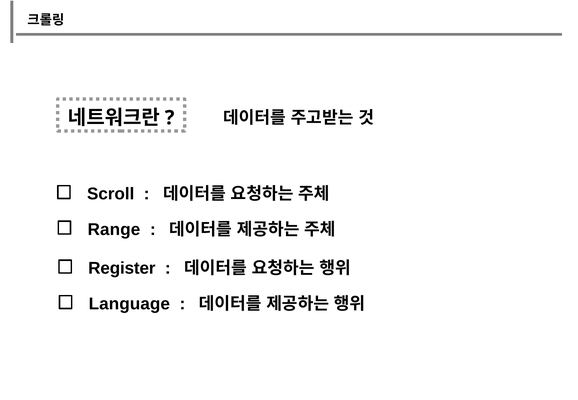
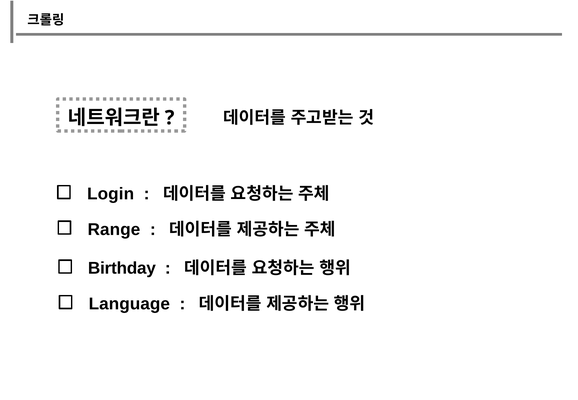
Scroll: Scroll -> Login
Register: Register -> Birthday
